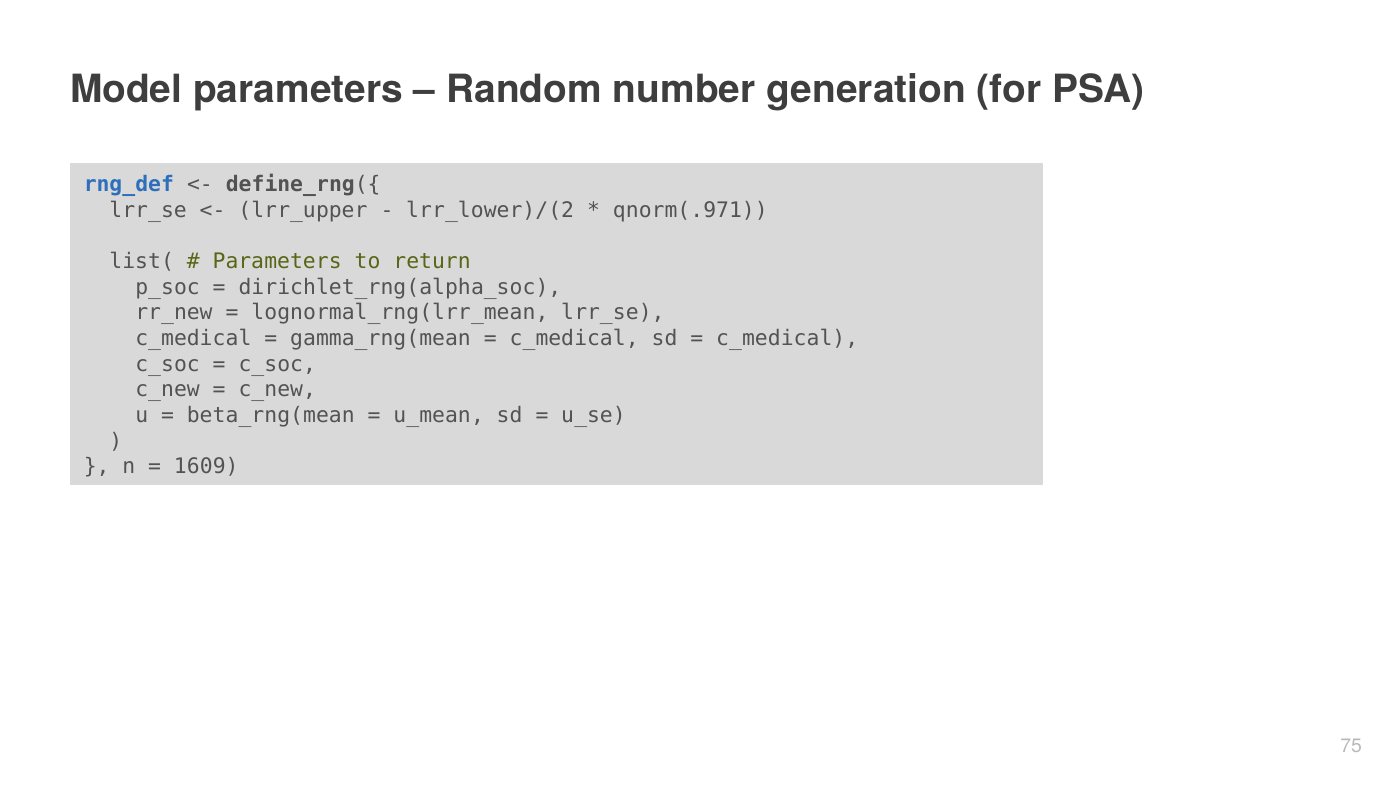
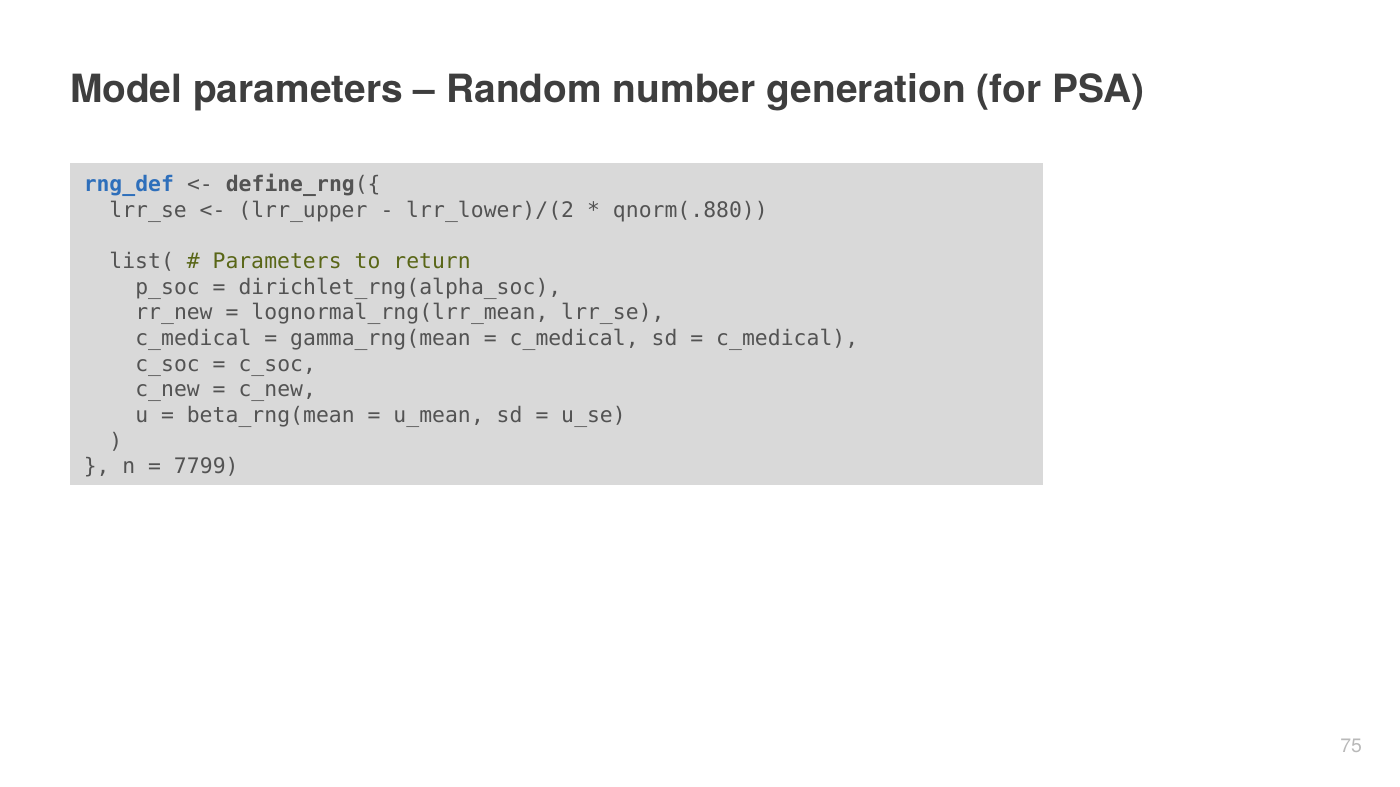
qnorm(.971: qnorm(.971 -> qnorm(.880
1609: 1609 -> 7799
